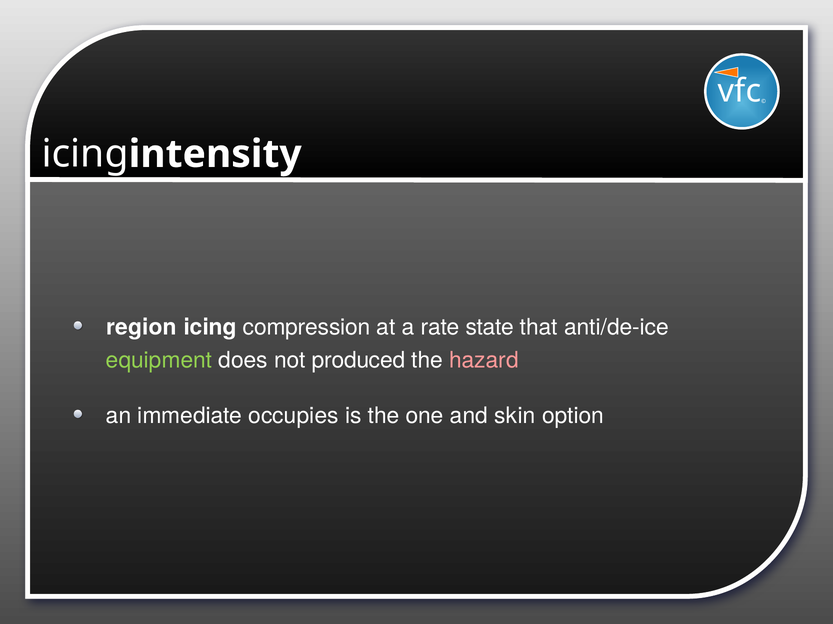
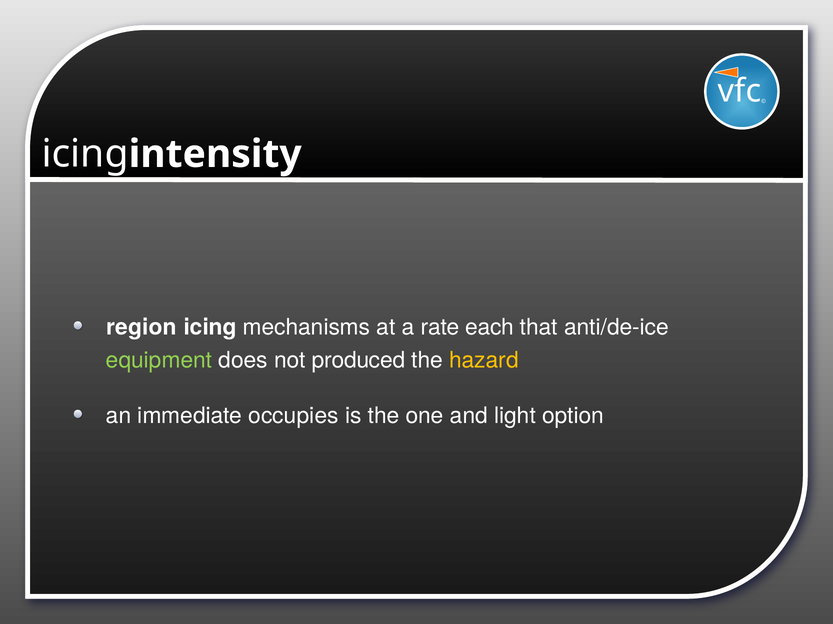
compression: compression -> mechanisms
state: state -> each
hazard colour: pink -> yellow
skin: skin -> light
